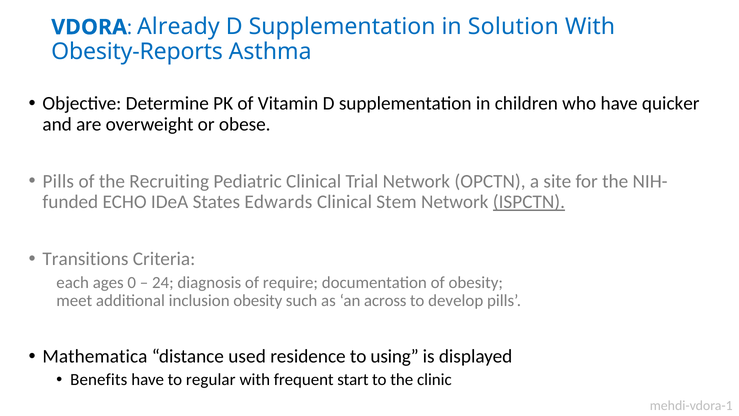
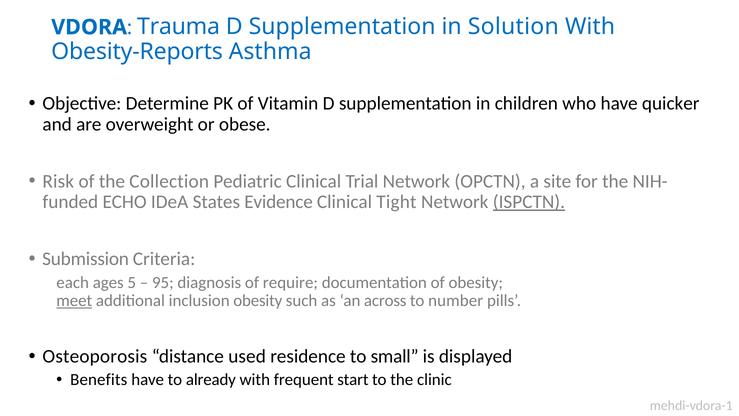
Already: Already -> Trauma
Pills at (58, 181): Pills -> Risk
Recruiting: Recruiting -> Collection
Edwards: Edwards -> Evidence
Stem: Stem -> Tight
Transitions: Transitions -> Submission
0: 0 -> 5
24: 24 -> 95
meet underline: none -> present
develop: develop -> number
Mathematica: Mathematica -> Osteoporosis
using: using -> small
regular: regular -> already
